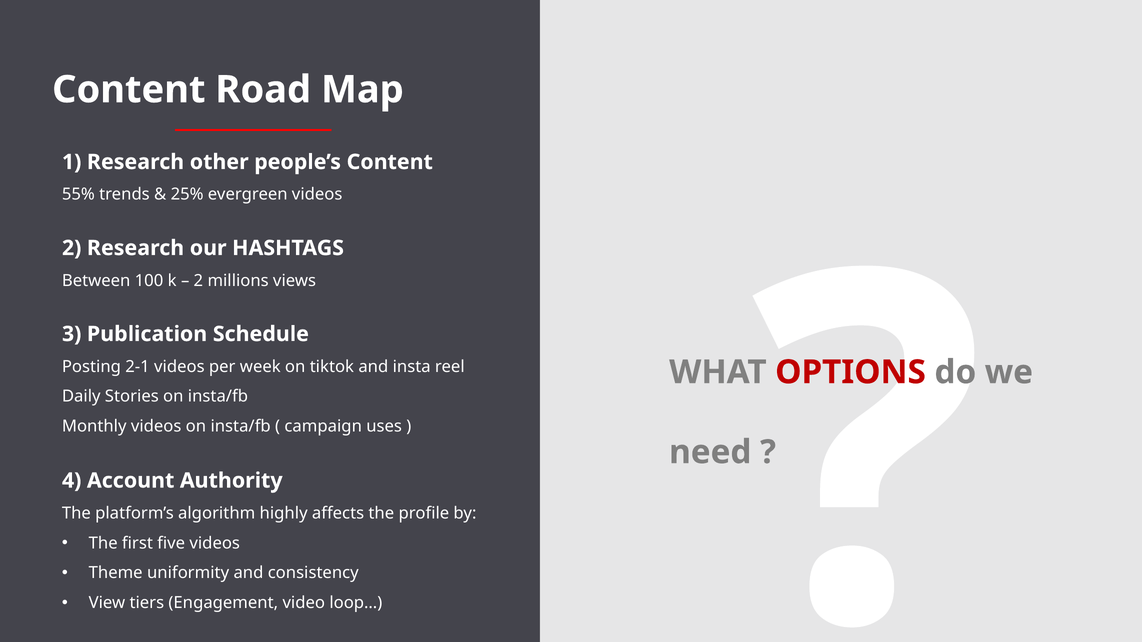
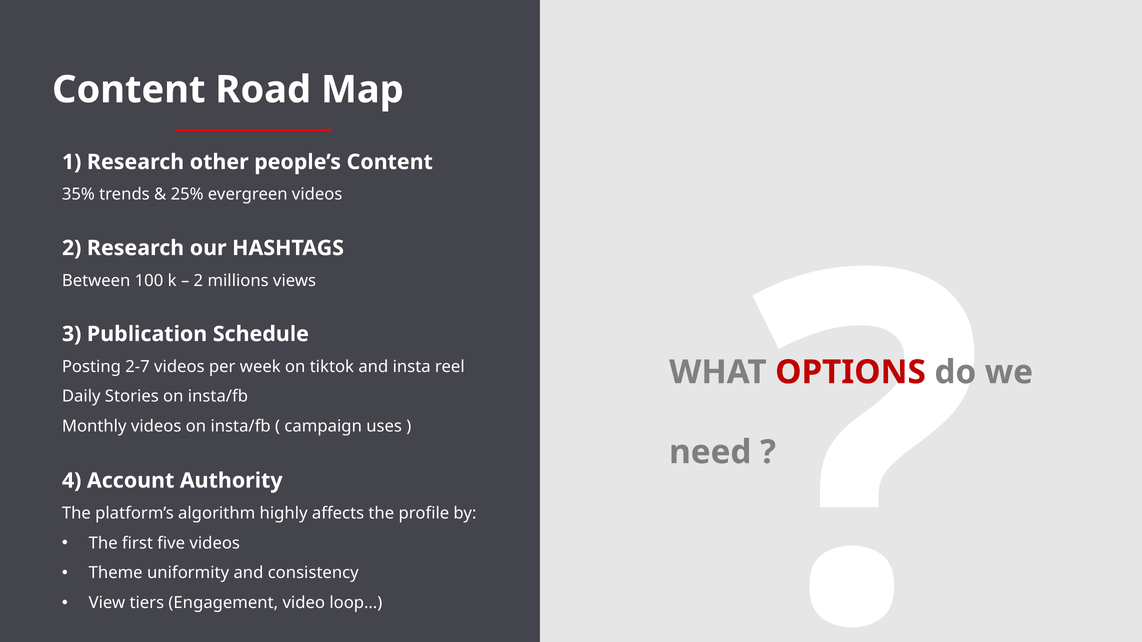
55%: 55% -> 35%
2-1: 2-1 -> 2-7
